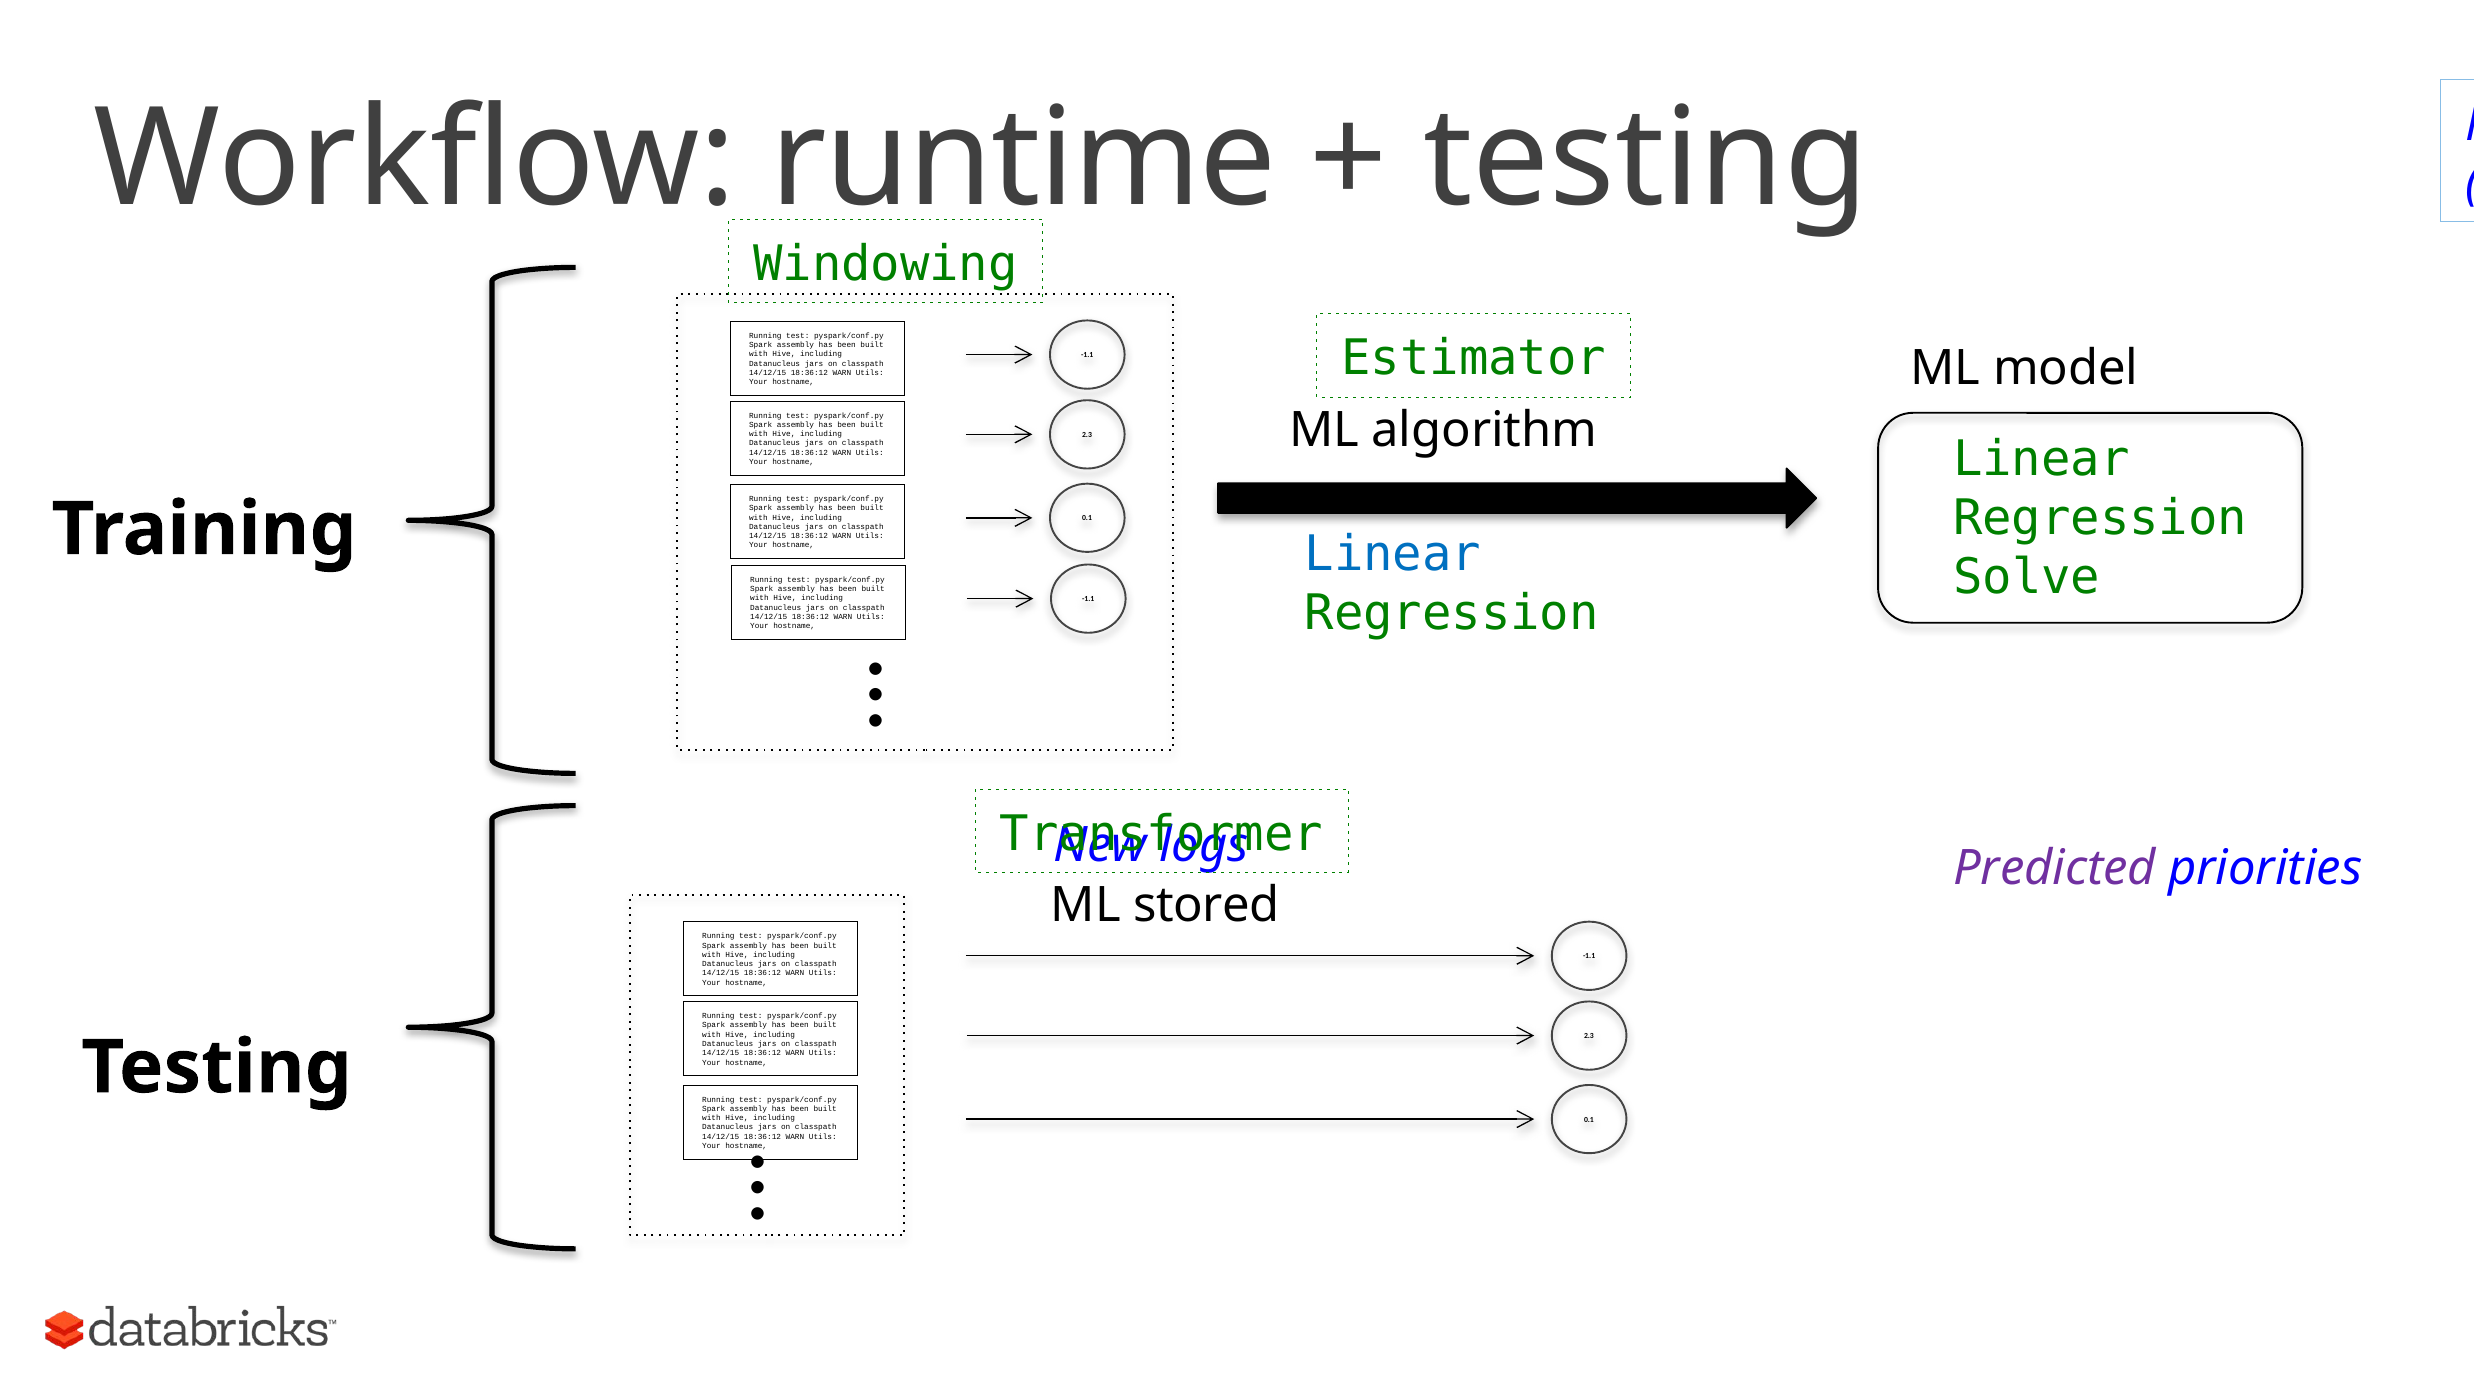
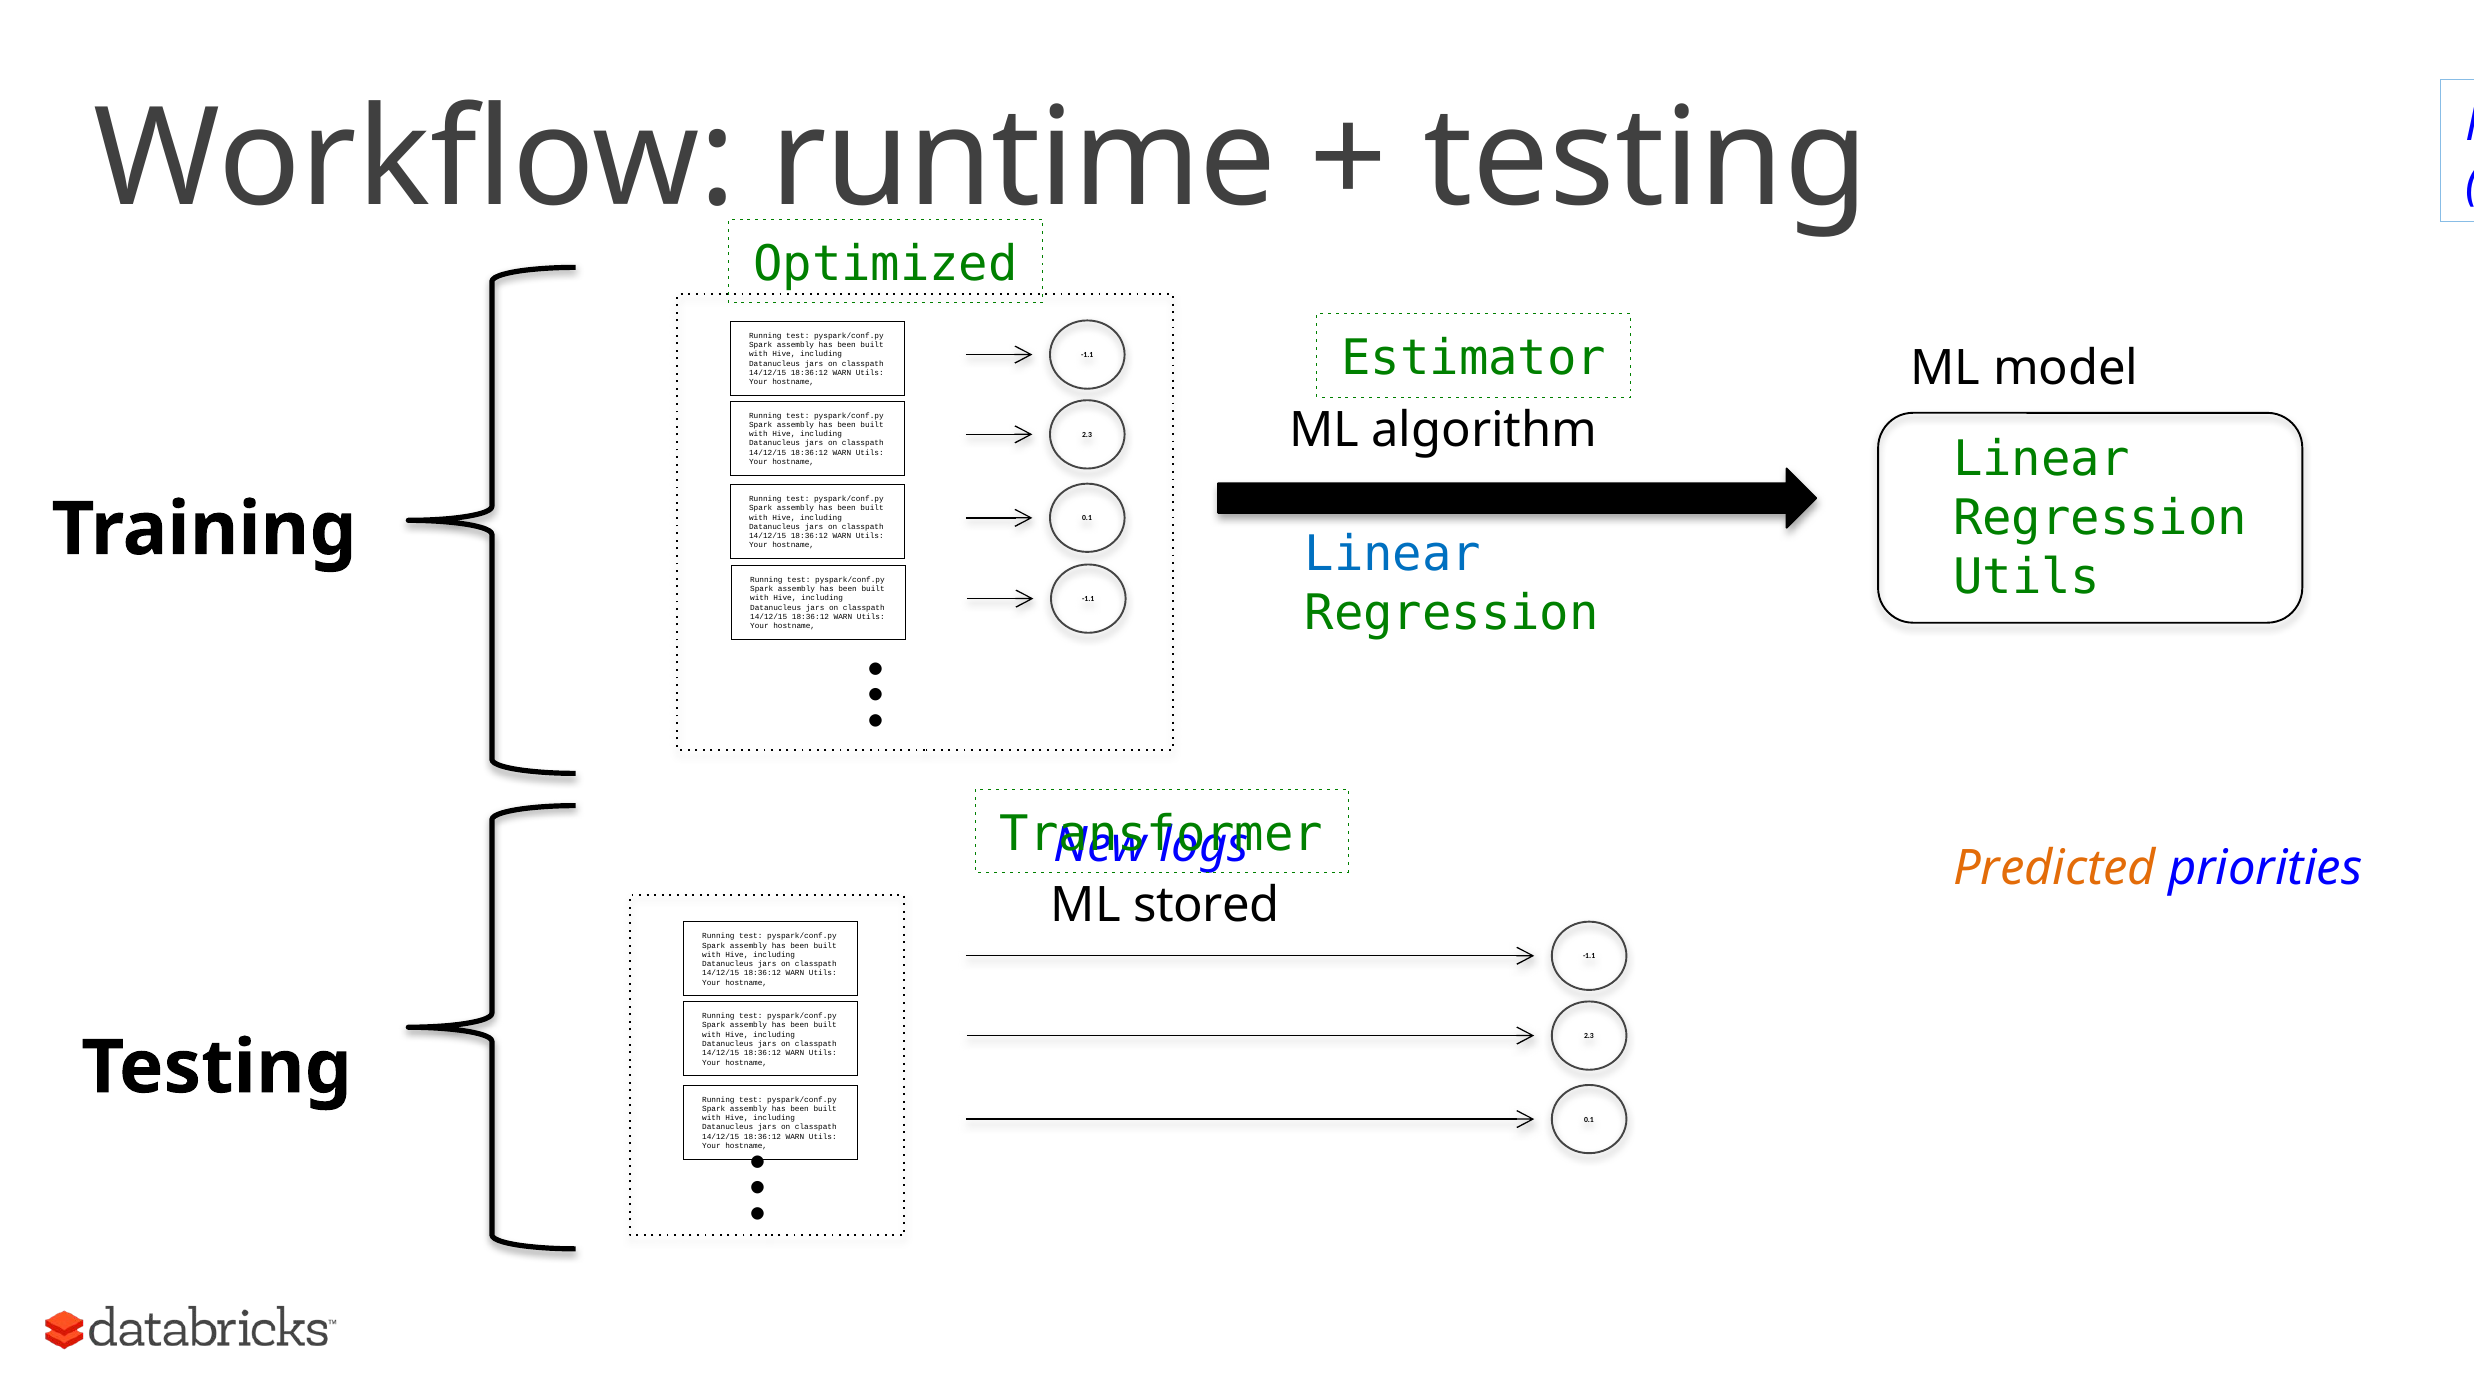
Windowing: Windowing -> Optimized
Solve at (2027, 577): Solve -> Utils
Predicted colour: purple -> orange
